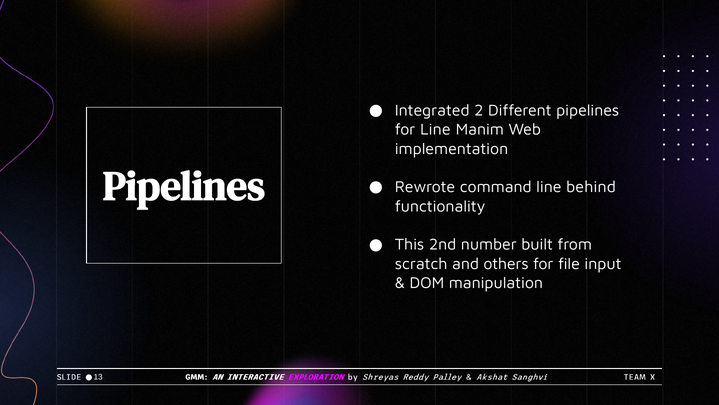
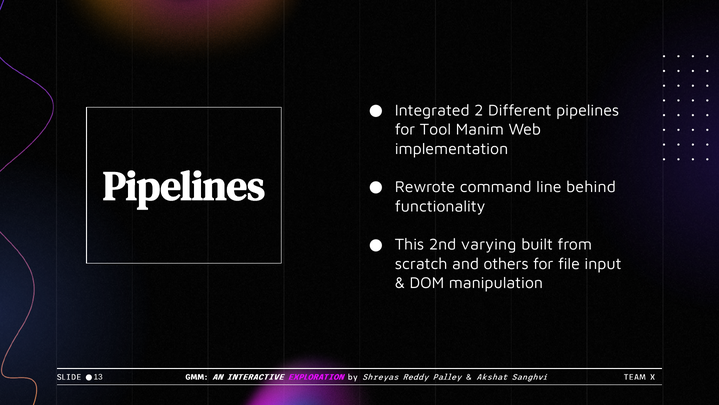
for Line: Line -> Tool
number: number -> varying
